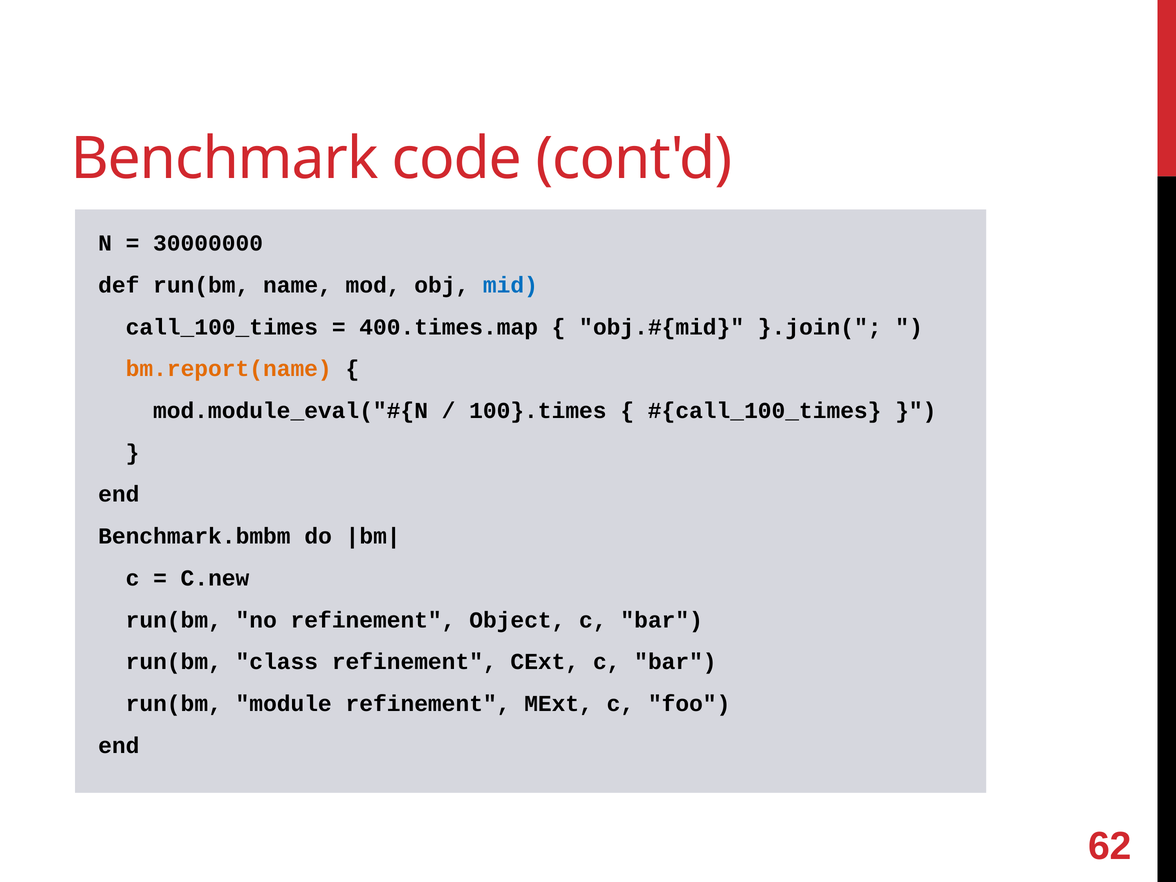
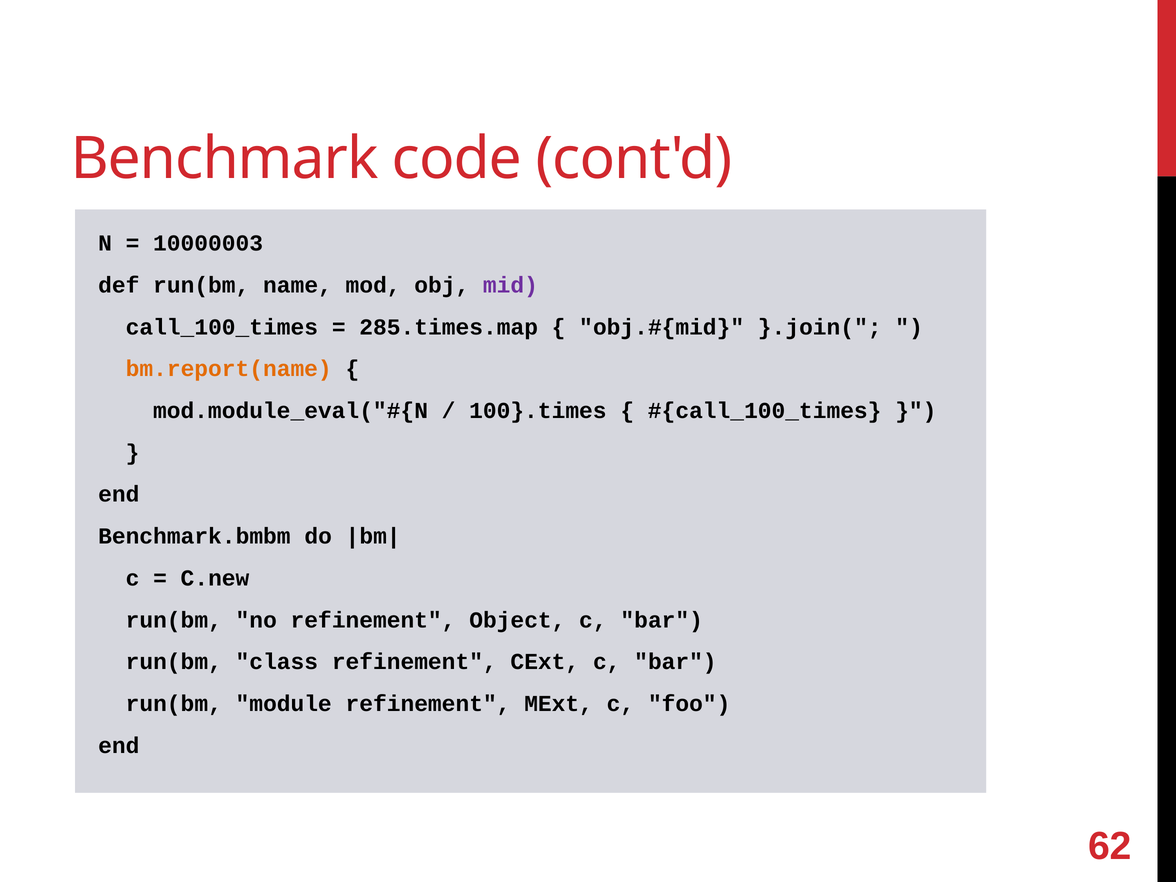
30000000: 30000000 -> 10000003
mid colour: blue -> purple
400.times.map: 400.times.map -> 285.times.map
